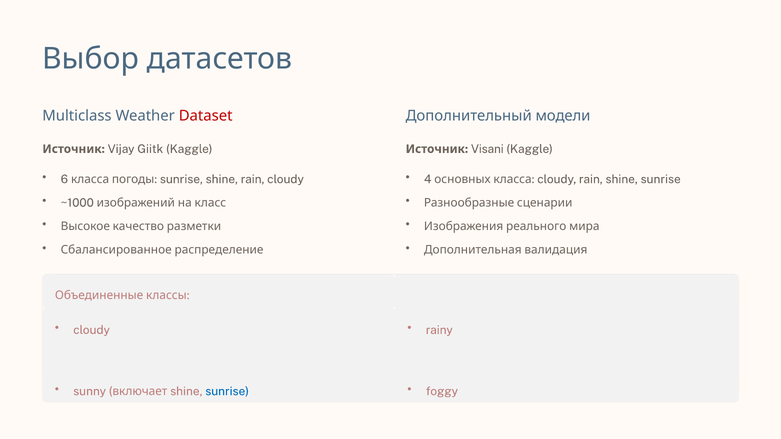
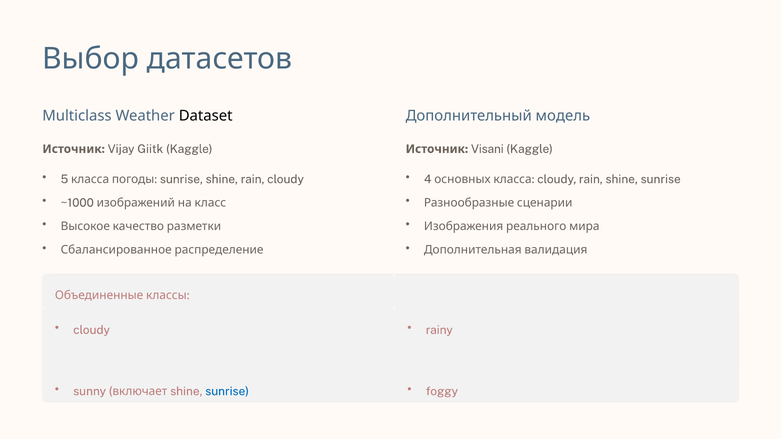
Dataset colour: red -> black
модели: модели -> модель
6: 6 -> 5
